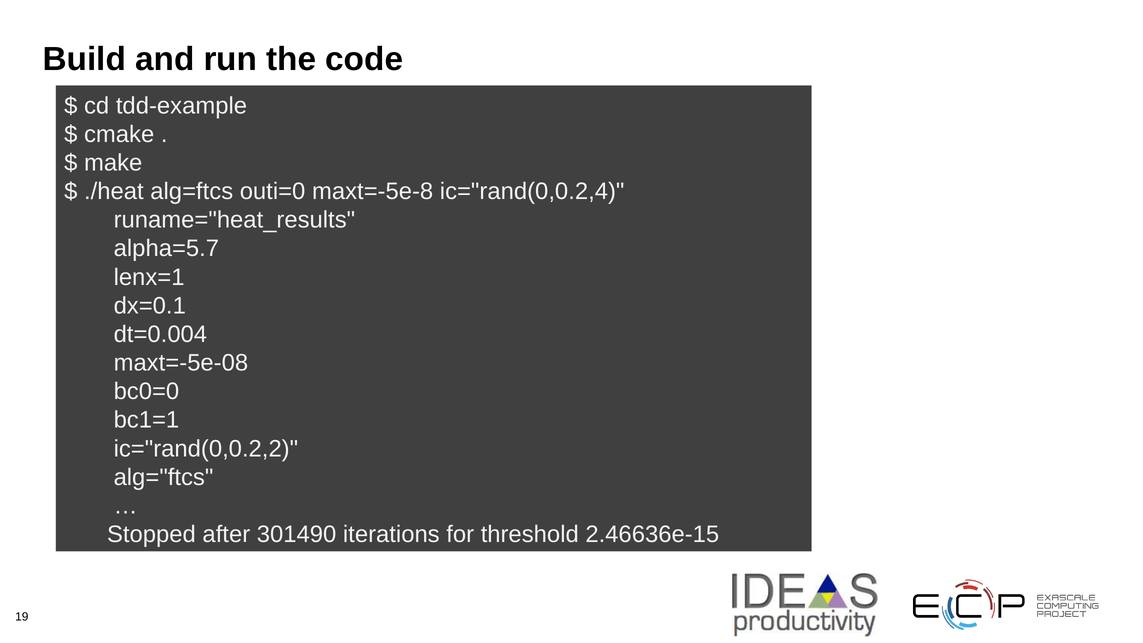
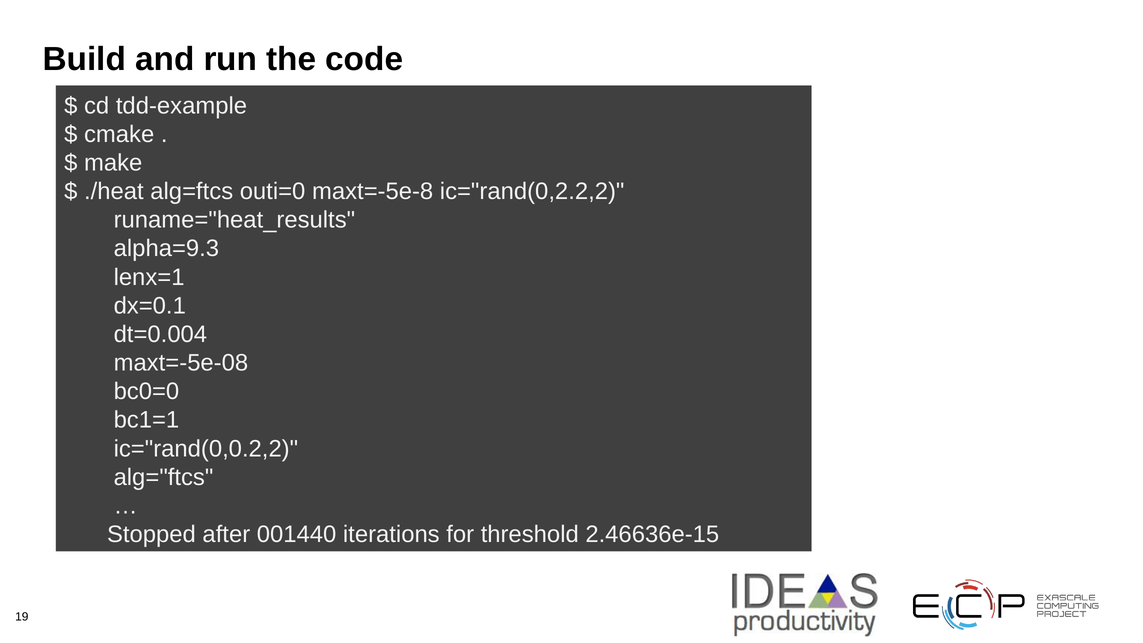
ic="rand(0,0.2,4: ic="rand(0,0.2,4 -> ic="rand(0,2.2,2
alpha=5.7: alpha=5.7 -> alpha=9.3
301490: 301490 -> 001440
